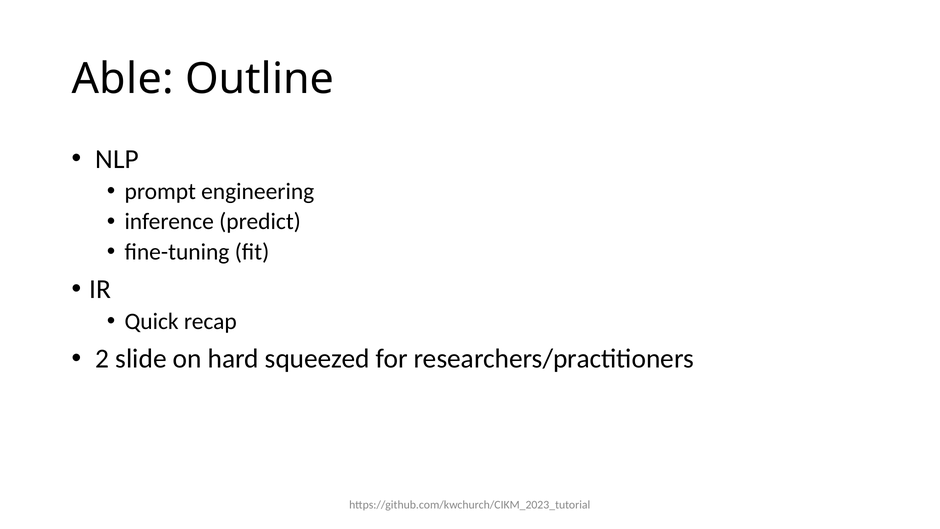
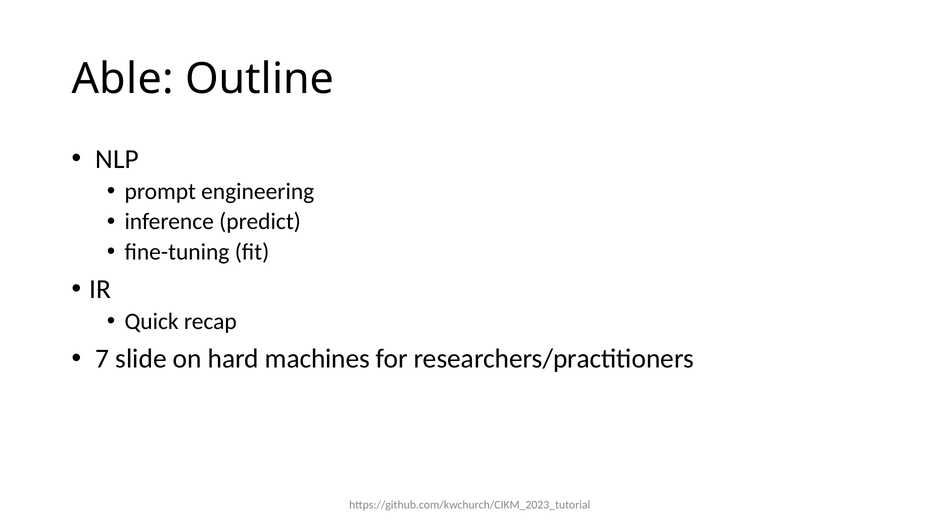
2: 2 -> 7
squeezed: squeezed -> machines
